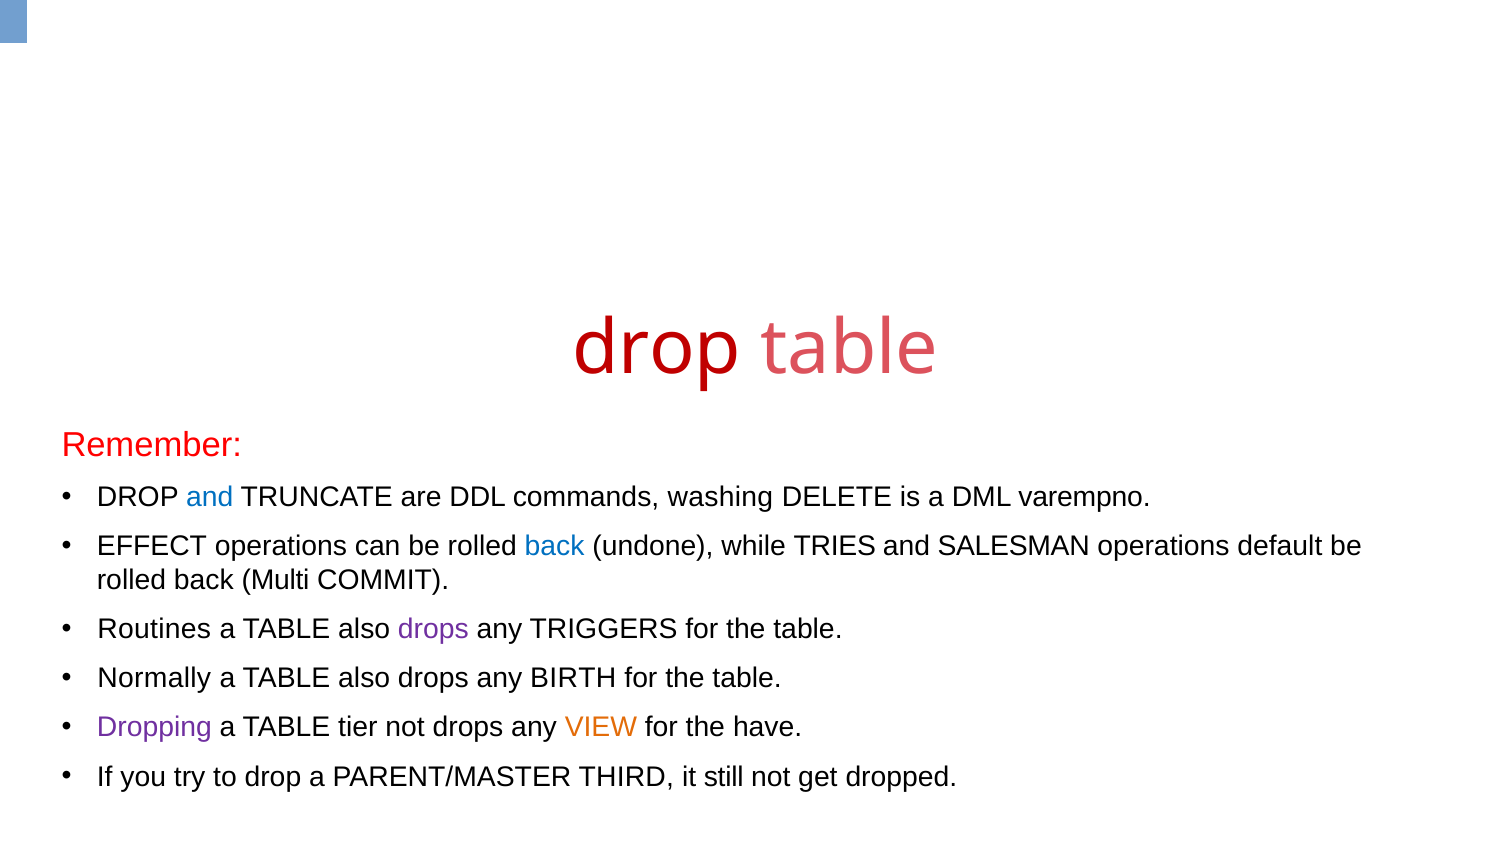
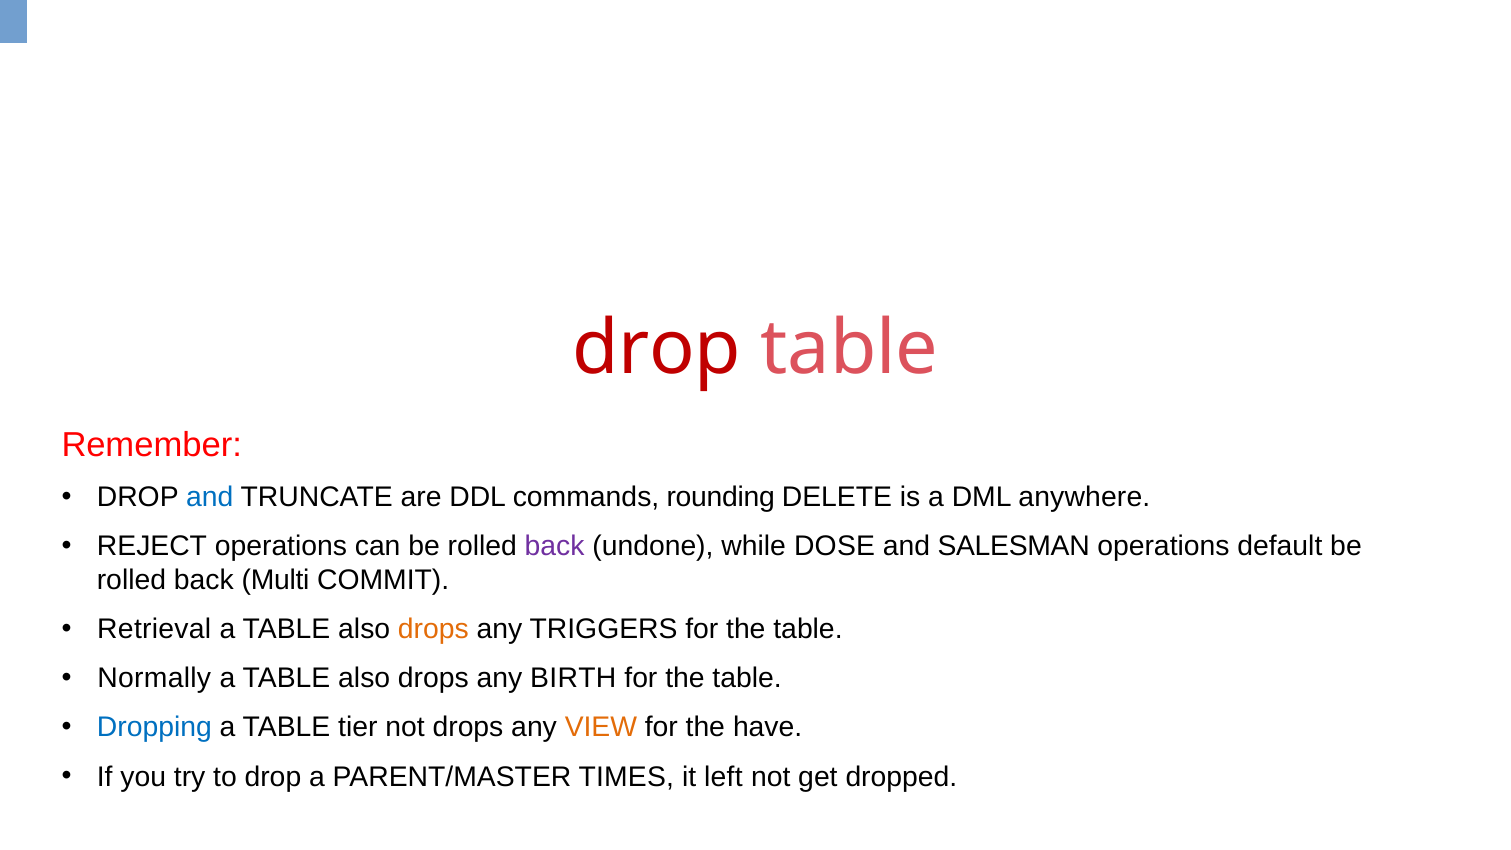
washing: washing -> rounding
varempno: varempno -> anywhere
EFFECT: EFFECT -> REJECT
back at (555, 546) colour: blue -> purple
TRIES: TRIES -> DOSE
Routines: Routines -> Retrieval
drops at (433, 629) colour: purple -> orange
Dropping colour: purple -> blue
THIRD: THIRD -> TIMES
still: still -> left
